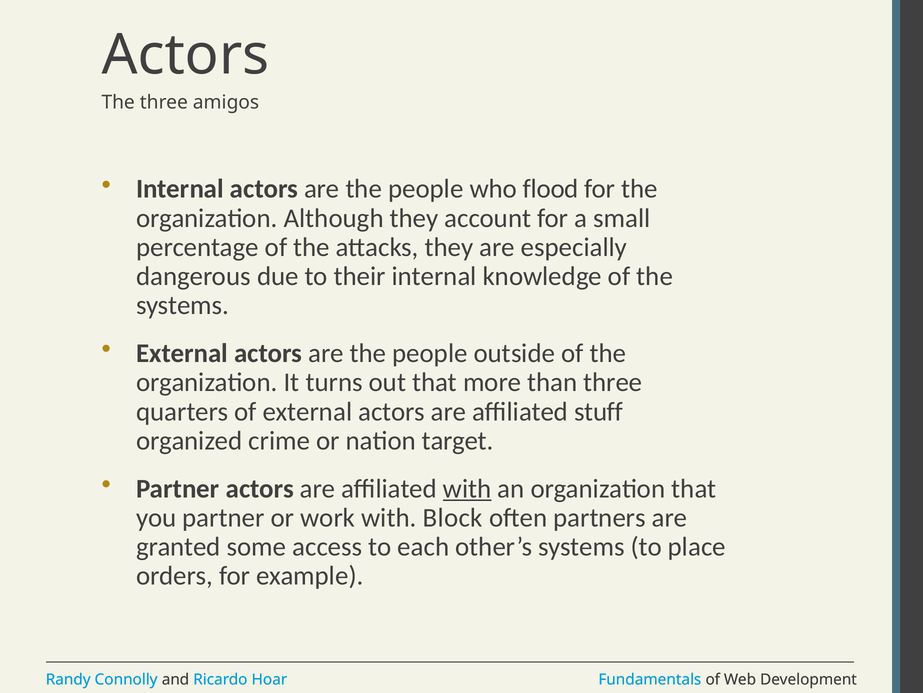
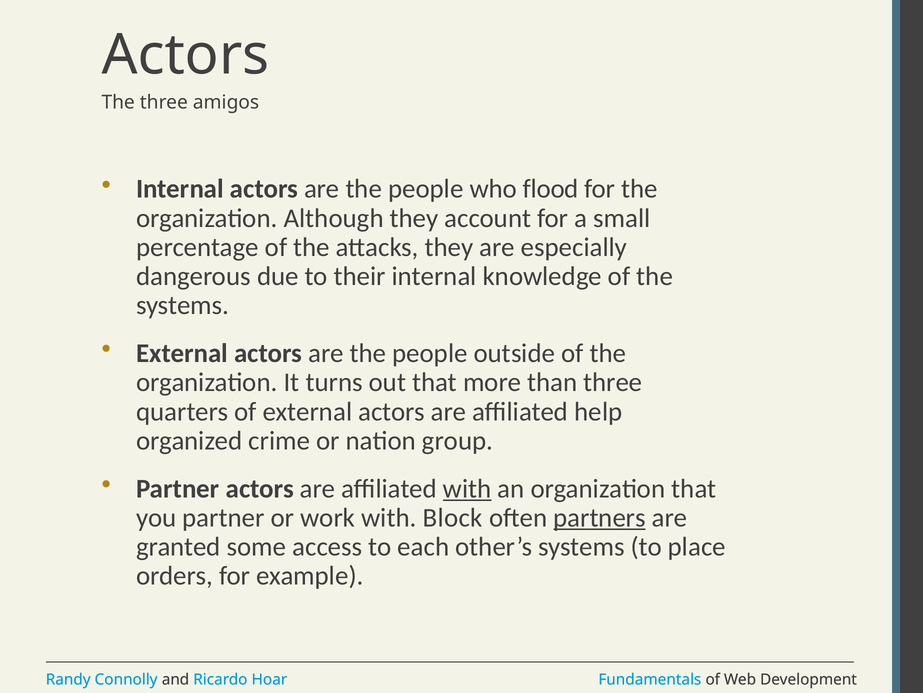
stuff: stuff -> help
target: target -> group
partners underline: none -> present
